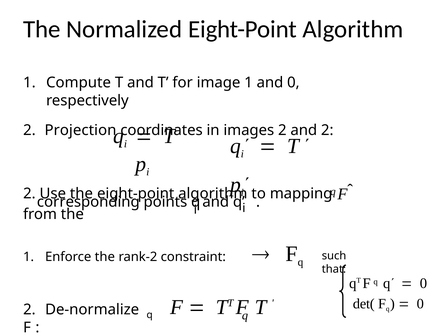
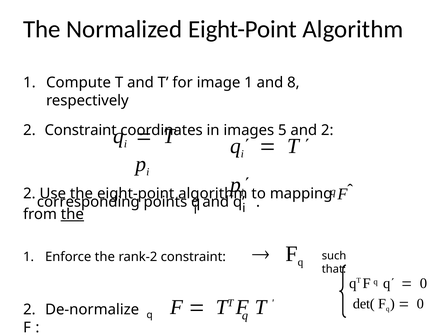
and 0: 0 -> 8
2 Projection: Projection -> Constraint
images 2: 2 -> 5
the at (72, 214) underline: none -> present
